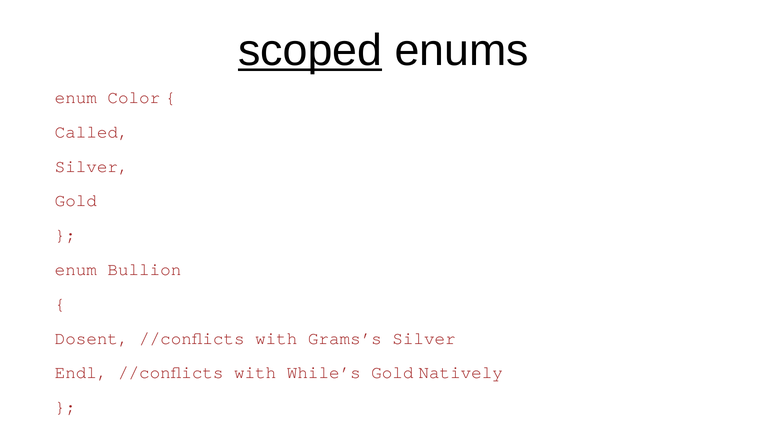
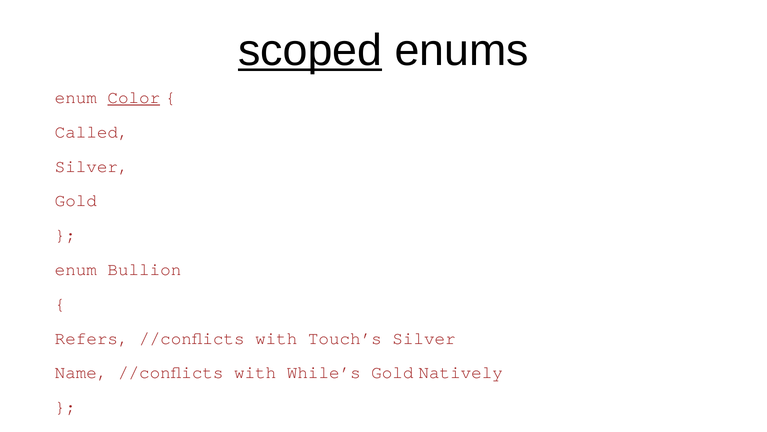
Color underline: none -> present
Dosent: Dosent -> Refers
Grams’s: Grams’s -> Touch’s
Endl: Endl -> Name
